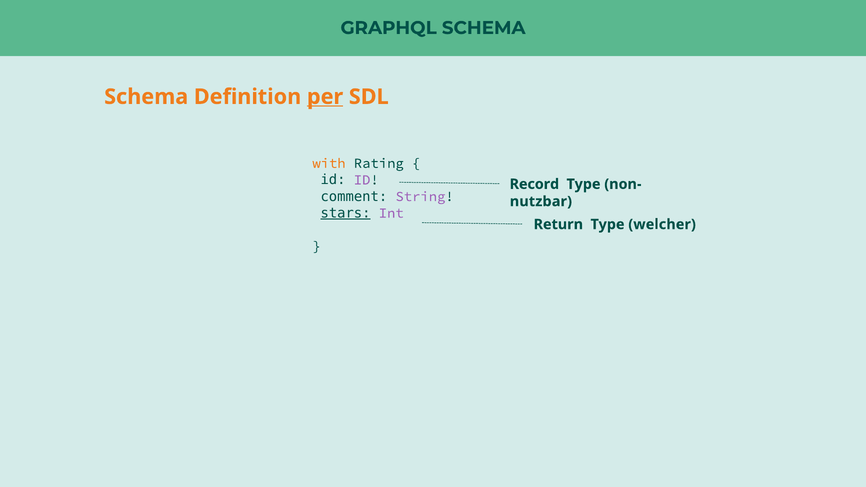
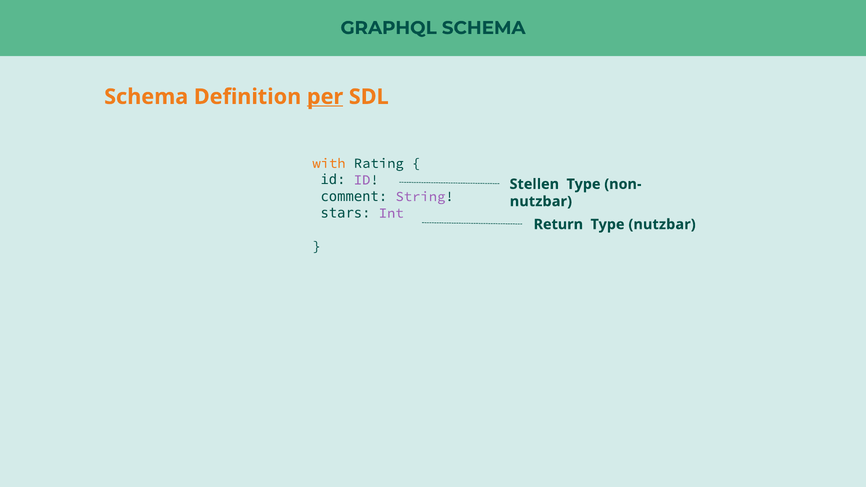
Record: Record -> Stellen
stars underline: present -> none
Type welcher: welcher -> nutzbar
